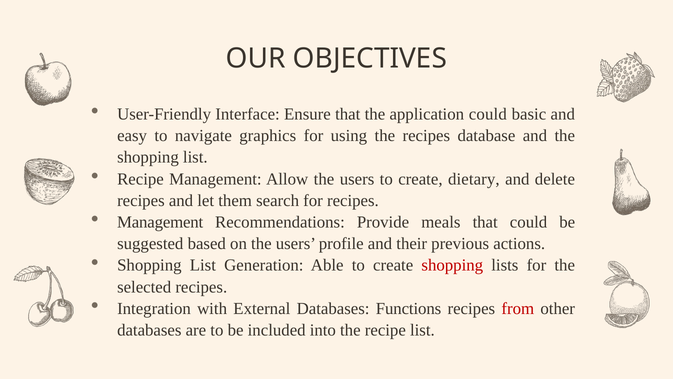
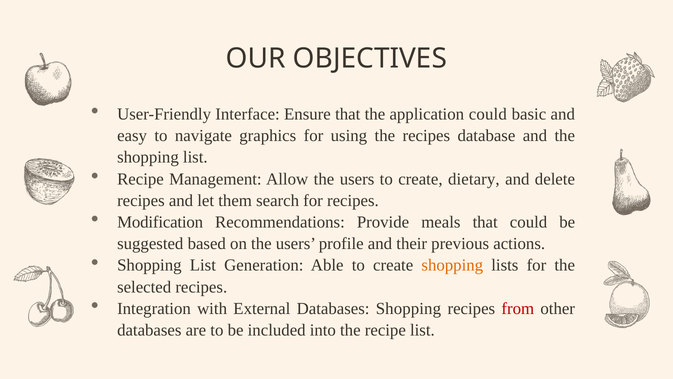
Management at (160, 222): Management -> Modification
shopping at (452, 265) colour: red -> orange
Databases Functions: Functions -> Shopping
